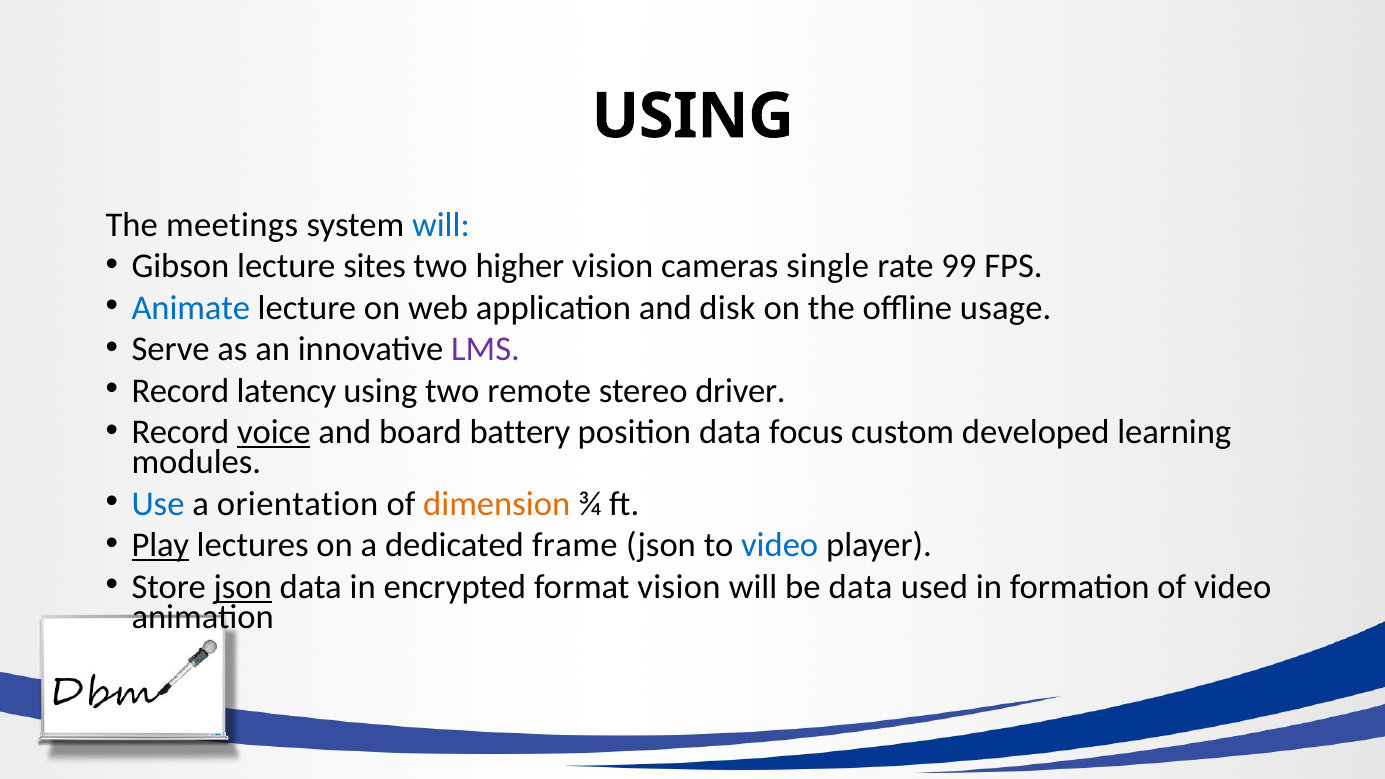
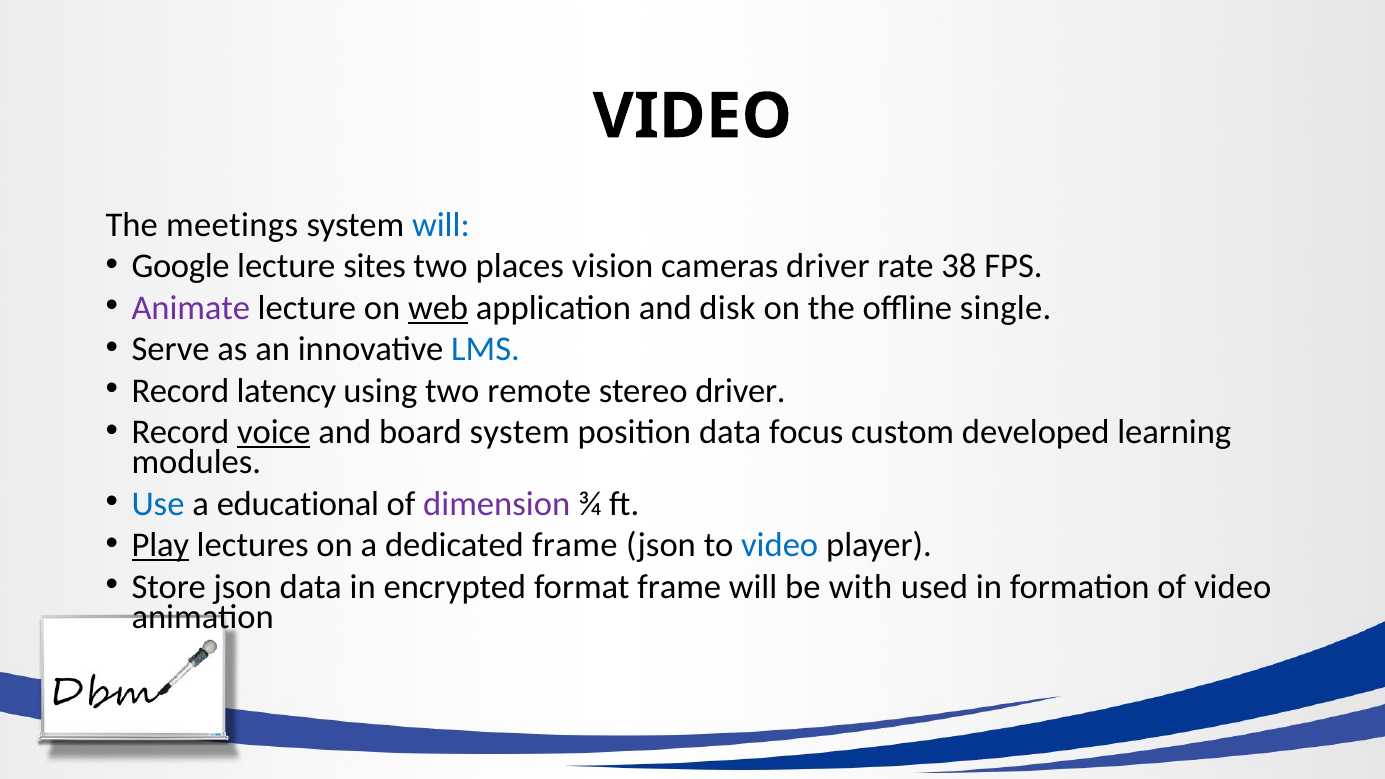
USING at (693, 116): USING -> VIDEO
Gibson: Gibson -> Google
higher: higher -> places
cameras single: single -> driver
99: 99 -> 38
Animate colour: blue -> purple
web underline: none -> present
usage: usage -> single
LMS colour: purple -> blue
board battery: battery -> system
orientation: orientation -> educational
dimension colour: orange -> purple
json at (243, 587) underline: present -> none
format vision: vision -> frame
be data: data -> with
